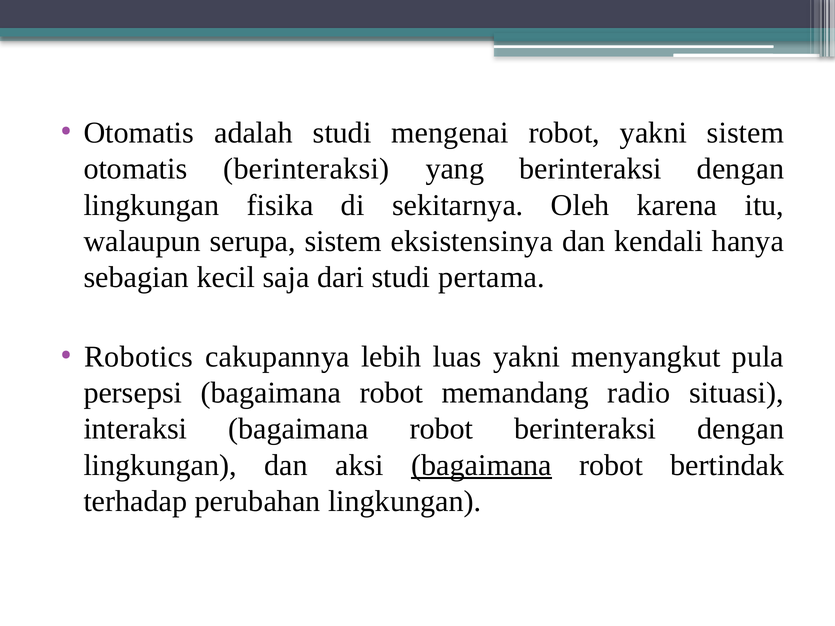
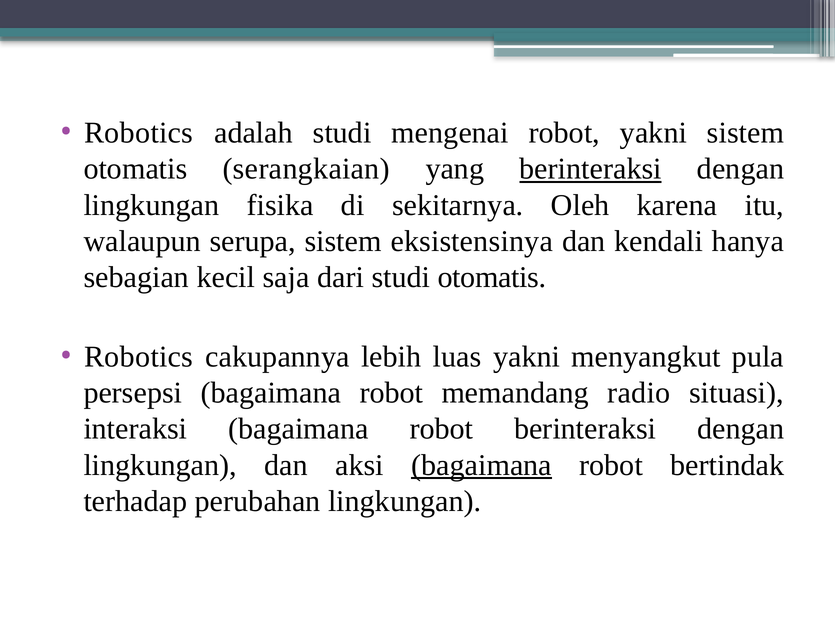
Otomatis at (139, 133): Otomatis -> Robotics
otomatis berinteraksi: berinteraksi -> serangkaian
berinteraksi at (591, 169) underline: none -> present
studi pertama: pertama -> otomatis
